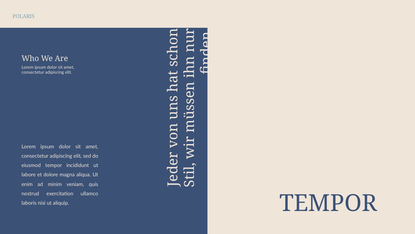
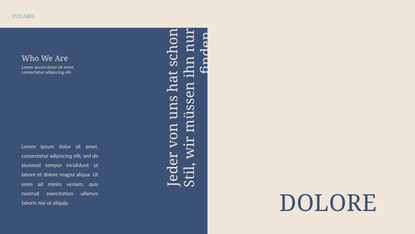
TEMPOR at (328, 203): TEMPOR -> DOLORE
